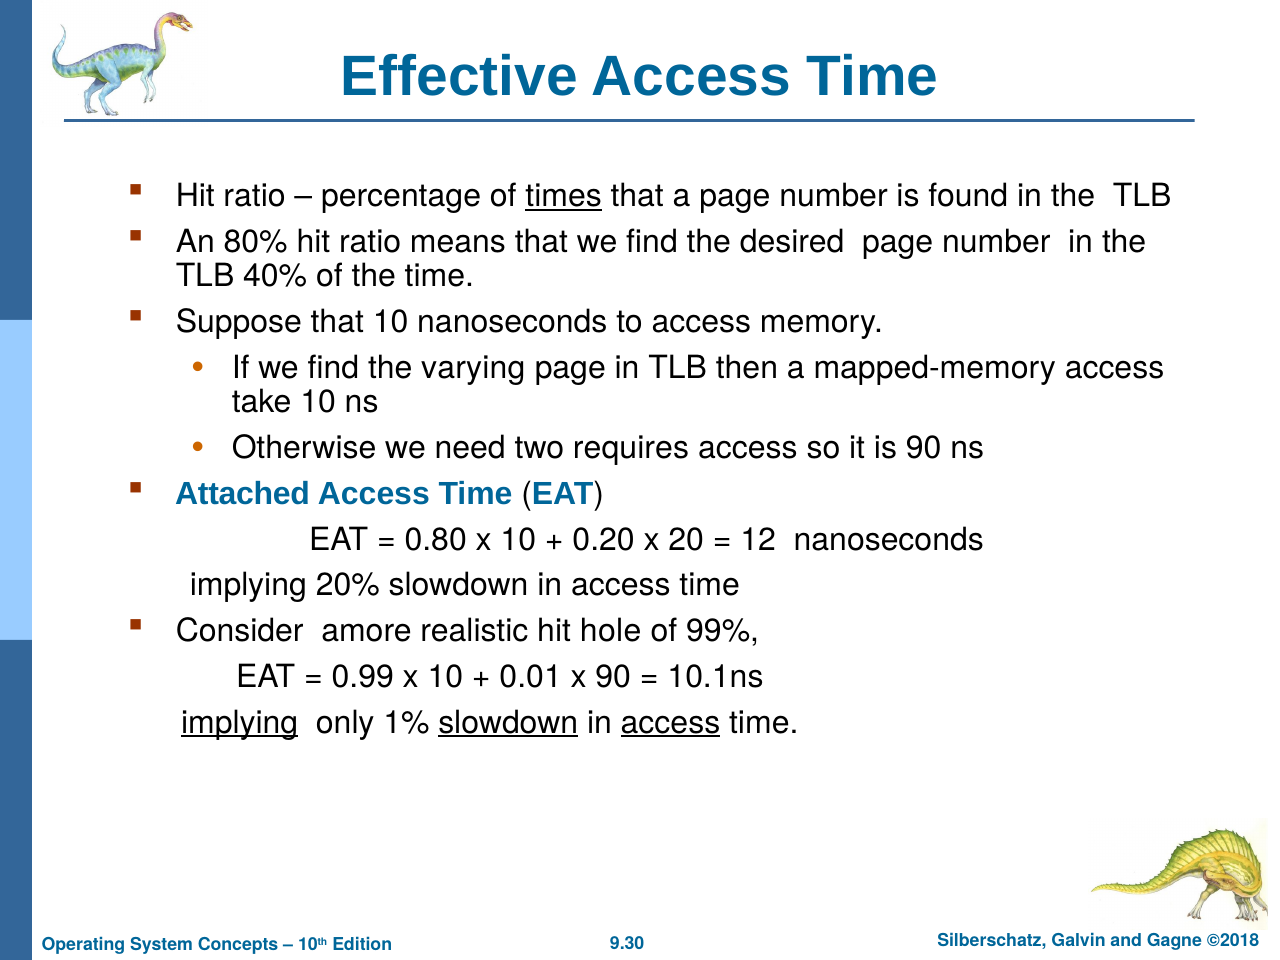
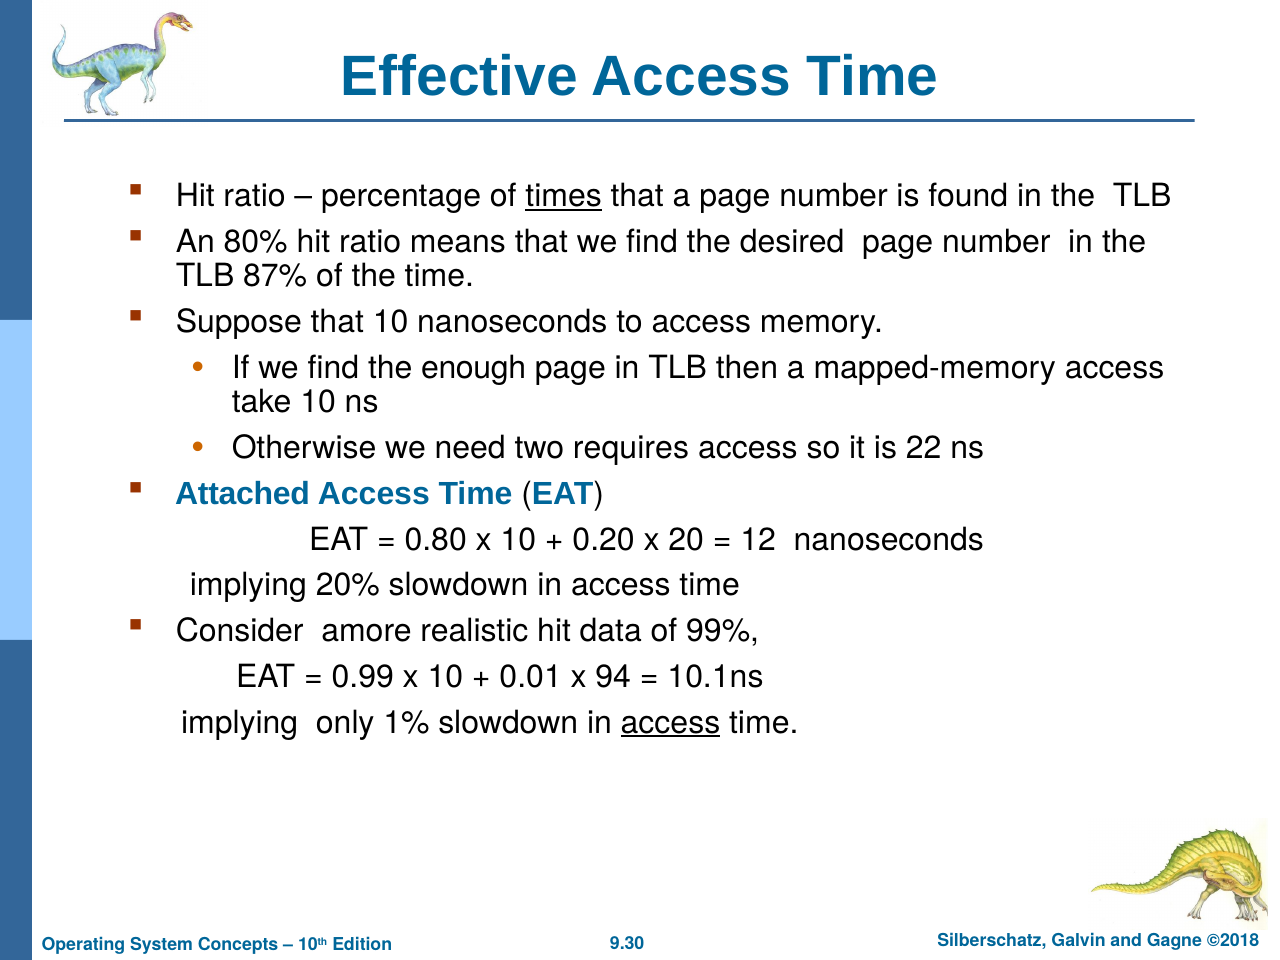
40%: 40% -> 87%
varying: varying -> enough
is 90: 90 -> 22
hole: hole -> data
x 90: 90 -> 94
implying at (240, 723) underline: present -> none
slowdown at (508, 723) underline: present -> none
